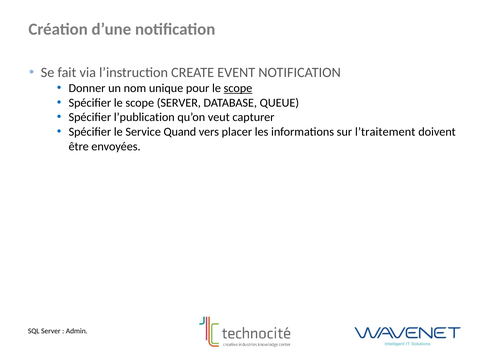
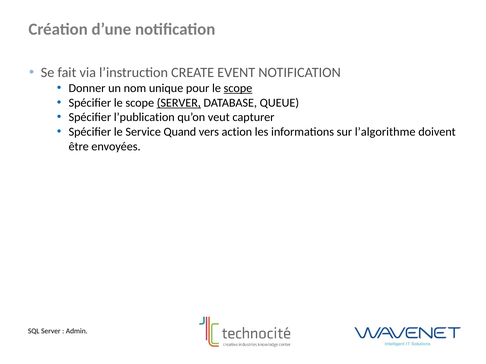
SERVER at (179, 103) underline: none -> present
placer: placer -> action
l’traitement: l’traitement -> l’algorithme
